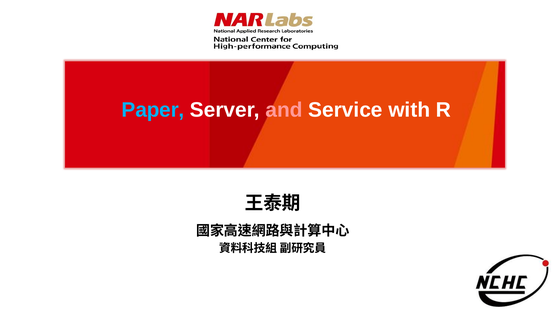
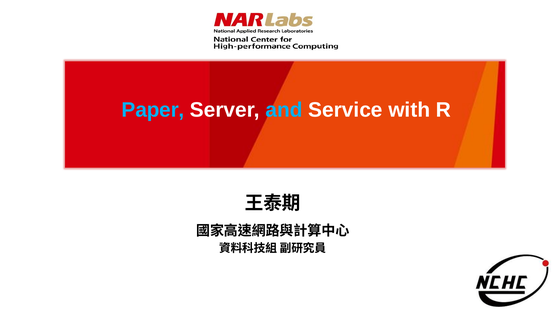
and colour: pink -> light blue
